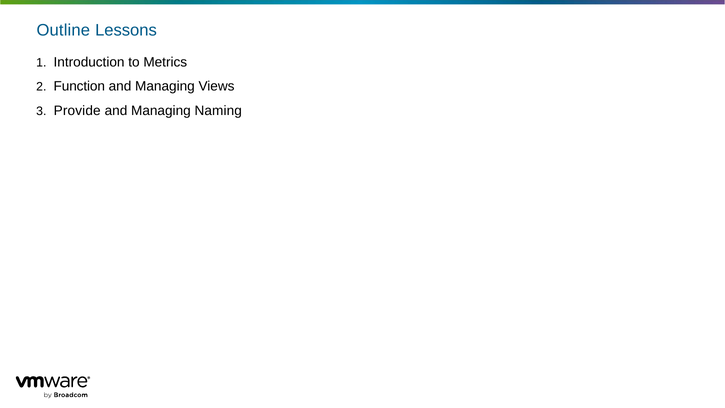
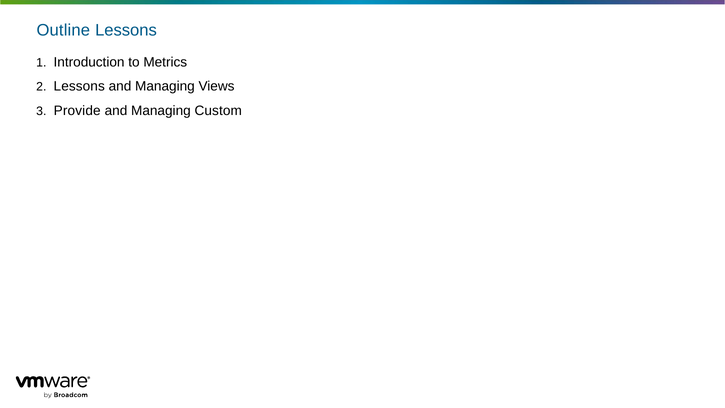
Function at (79, 86): Function -> Lessons
Naming: Naming -> Custom
